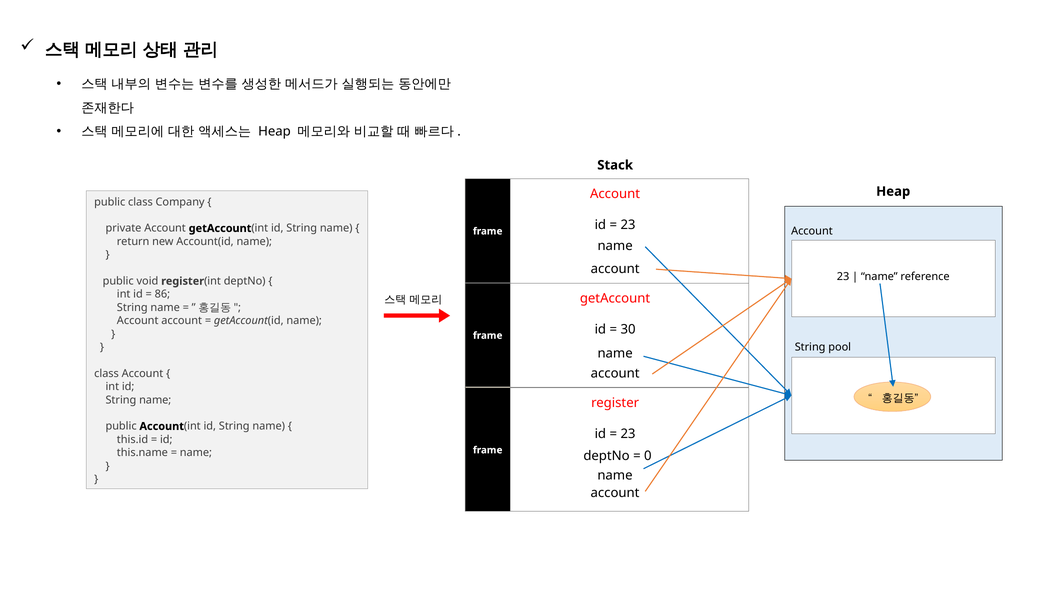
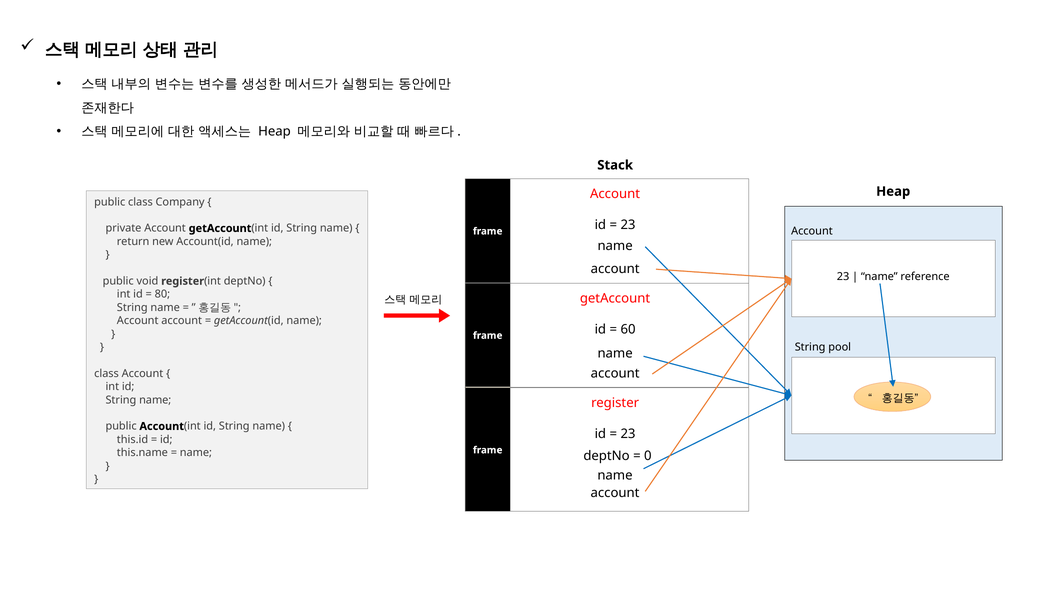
86: 86 -> 80
30: 30 -> 60
